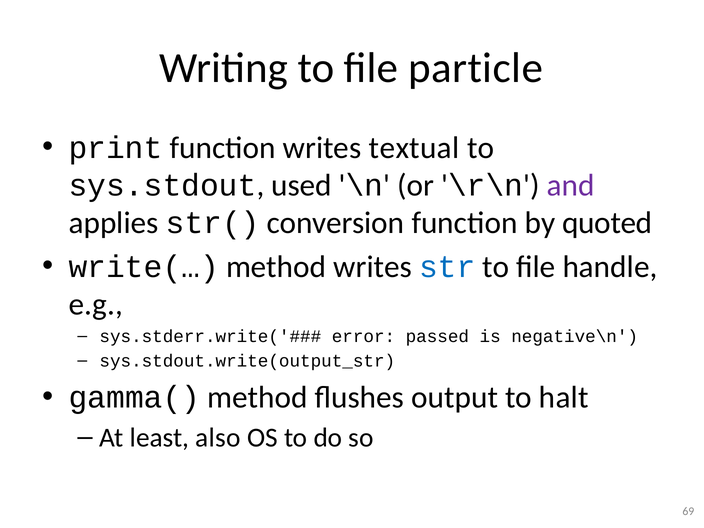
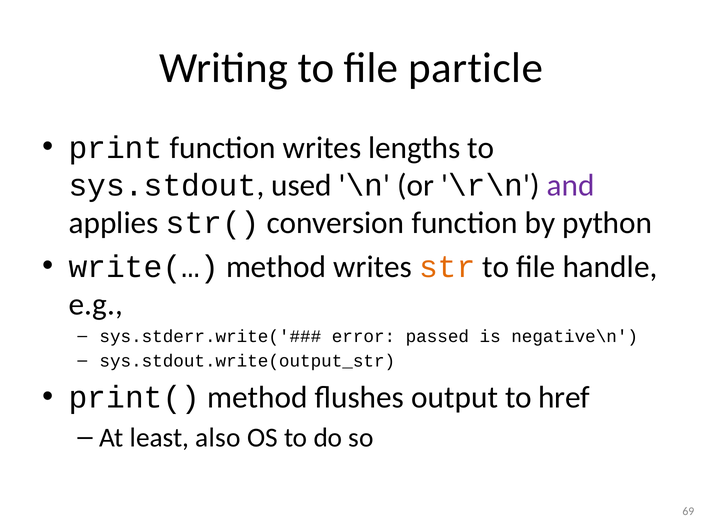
textual: textual -> lengths
quoted: quoted -> python
str colour: blue -> orange
gamma(: gamma( -> print(
halt: halt -> href
